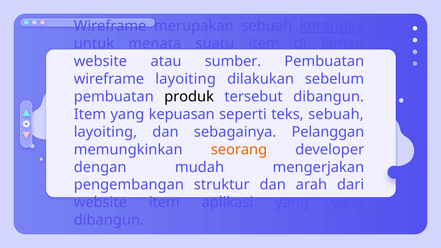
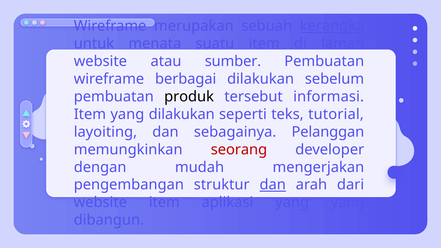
wireframe layoiting: layoiting -> berbagai
tersebut dibangun: dibangun -> informasi
yang kepuasan: kepuasan -> dilakukan
teks sebuah: sebuah -> tutorial
seorang colour: orange -> red
dan at (273, 185) underline: none -> present
